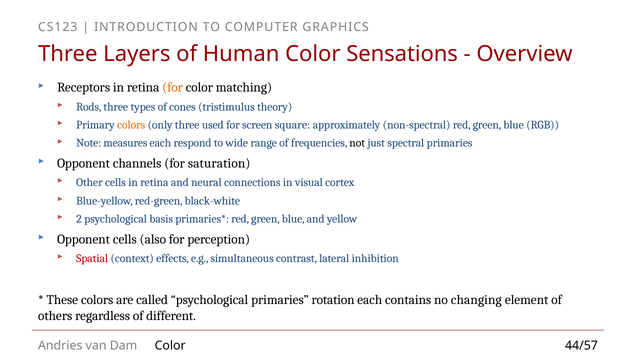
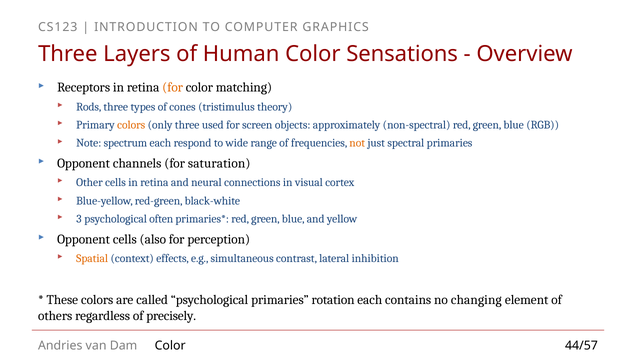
square: square -> objects
measures: measures -> spectrum
not colour: black -> orange
2: 2 -> 3
basis: basis -> often
Spatial colour: red -> orange
different: different -> precisely
